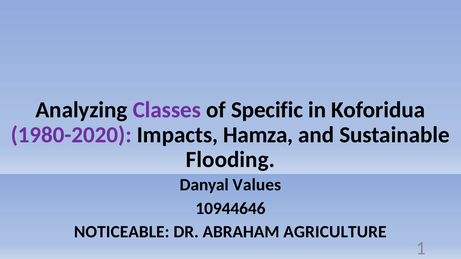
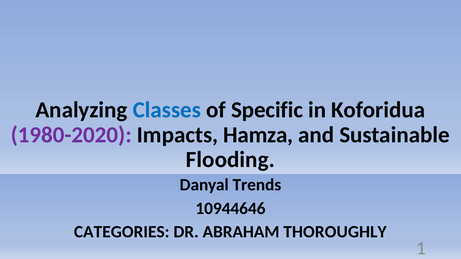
Classes colour: purple -> blue
Values: Values -> Trends
NOTICEABLE: NOTICEABLE -> CATEGORIES
AGRICULTURE: AGRICULTURE -> THOROUGHLY
